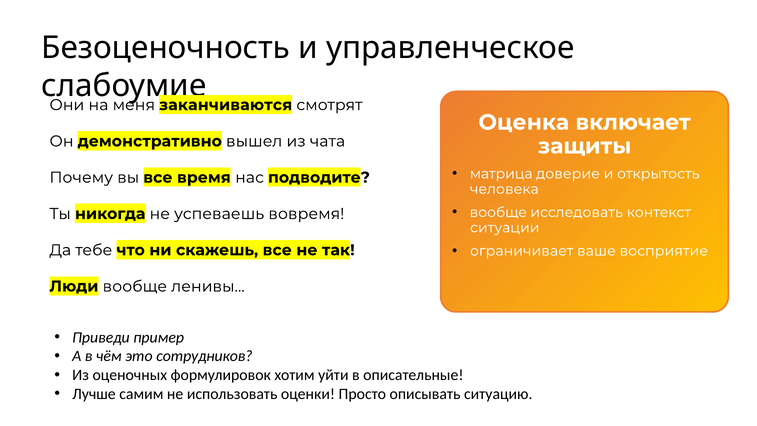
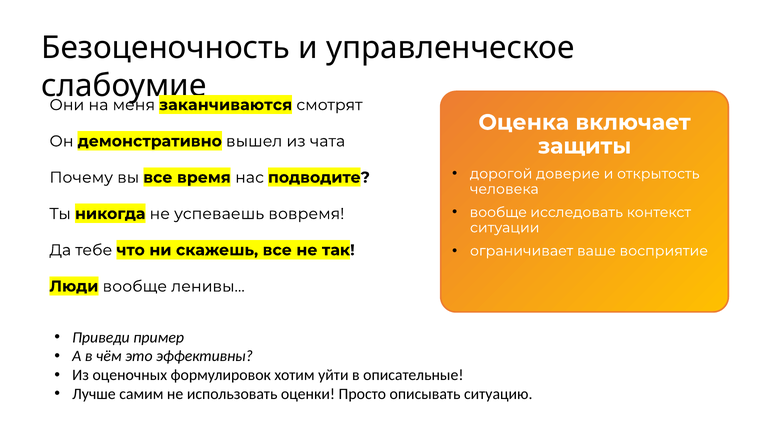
матрица: матрица -> дорогой
сотрудников: сотрудников -> эффективны
